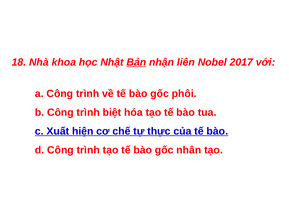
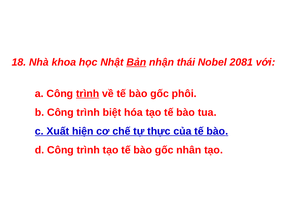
liên: liên -> thái
2017: 2017 -> 2081
trình at (88, 93) underline: none -> present
